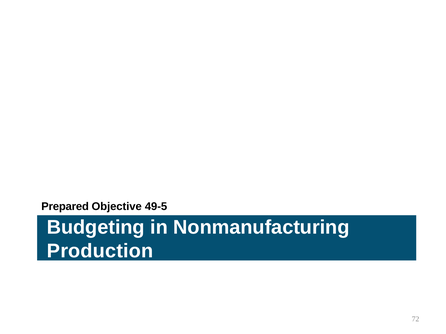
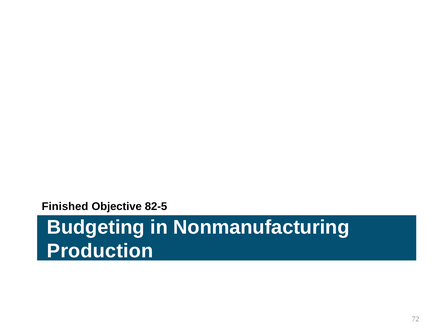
Prepared: Prepared -> Finished
49-5: 49-5 -> 82-5
